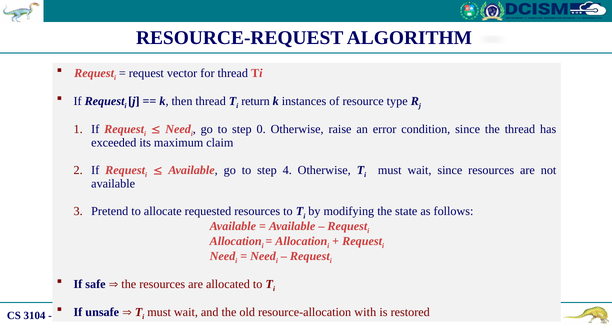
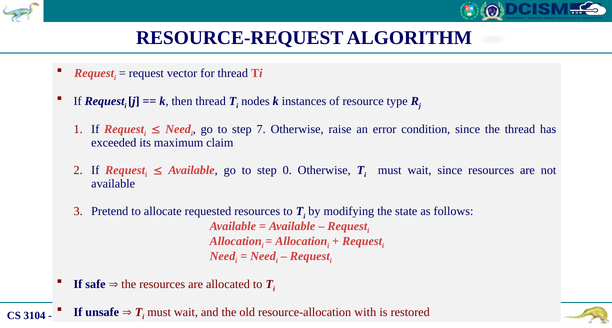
return: return -> nodes
0: 0 -> 7
4: 4 -> 0
